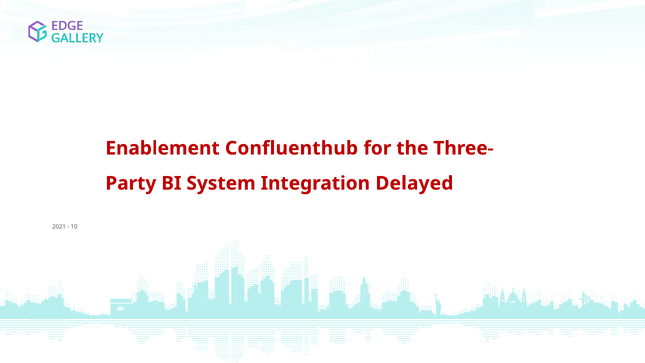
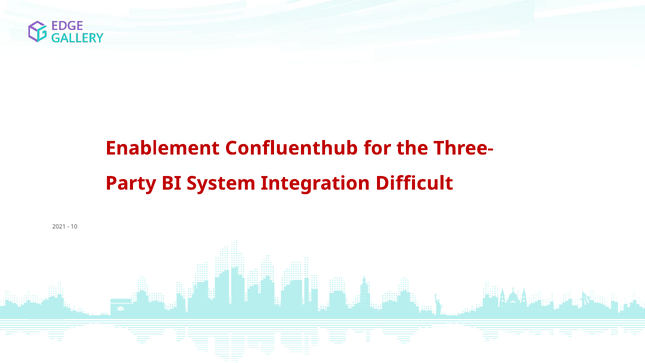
Delayed: Delayed -> Difficult
